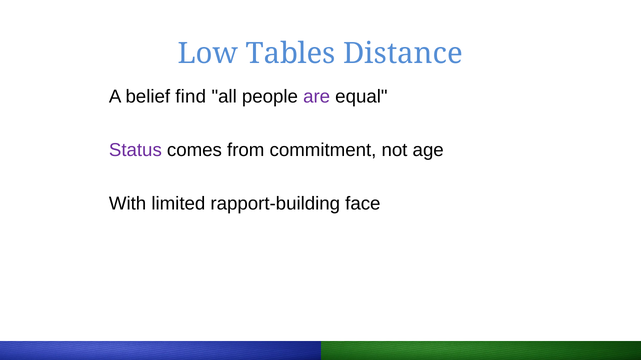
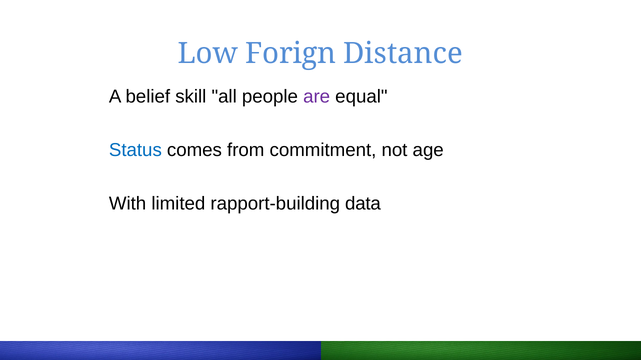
Tables: Tables -> Forign
find: find -> skill
Status colour: purple -> blue
face: face -> data
